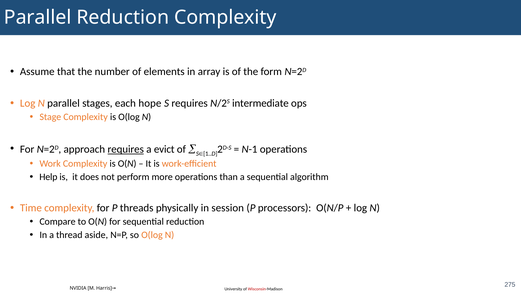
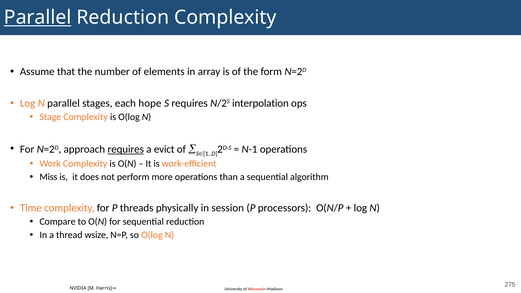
Parallel at (38, 17) underline: none -> present
intermediate: intermediate -> interpolation
Help: Help -> Miss
aside: aside -> wsize
